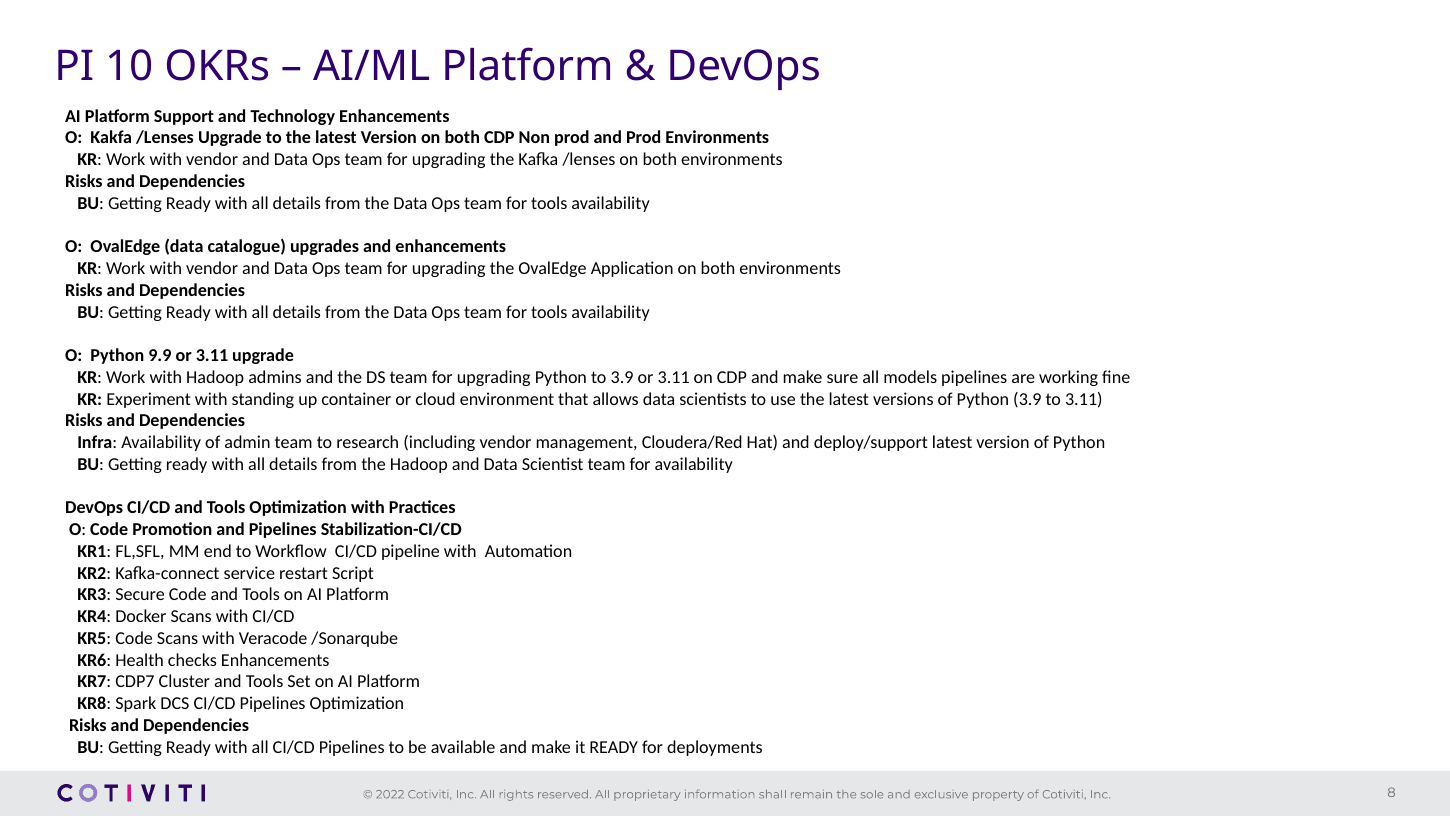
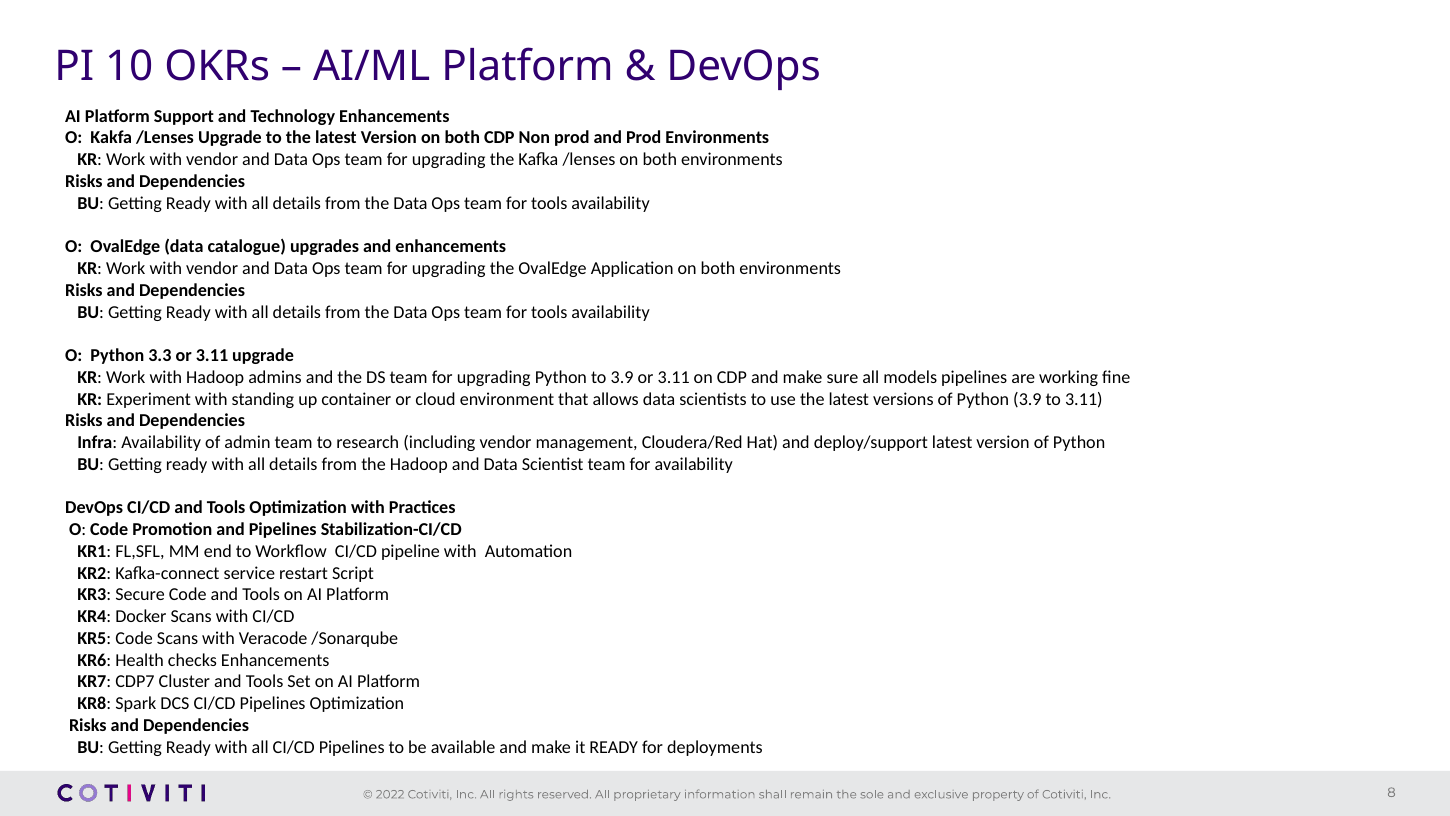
9.9: 9.9 -> 3.3
